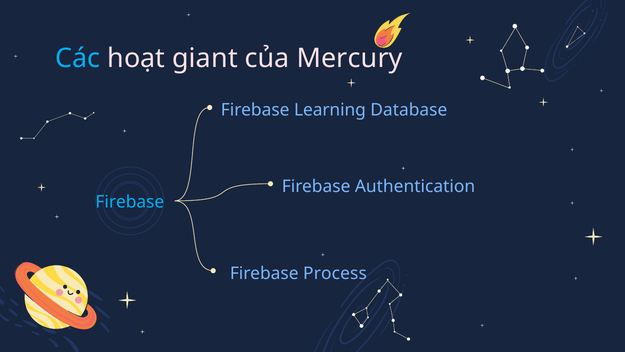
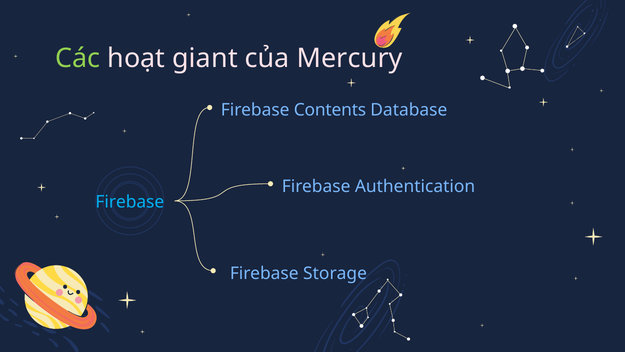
Các colour: light blue -> light green
Learning: Learning -> Contents
Process: Process -> Storage
